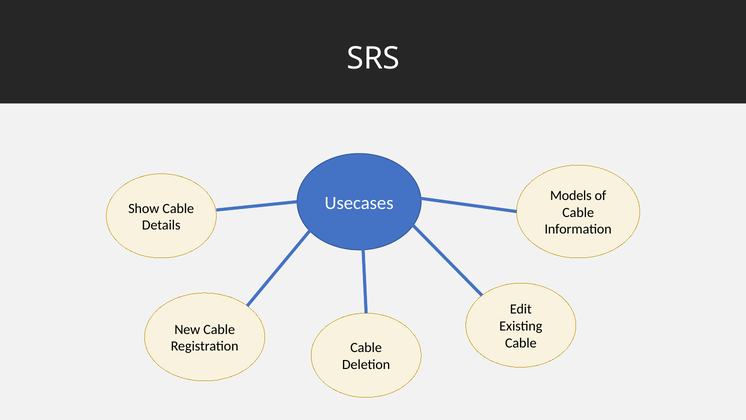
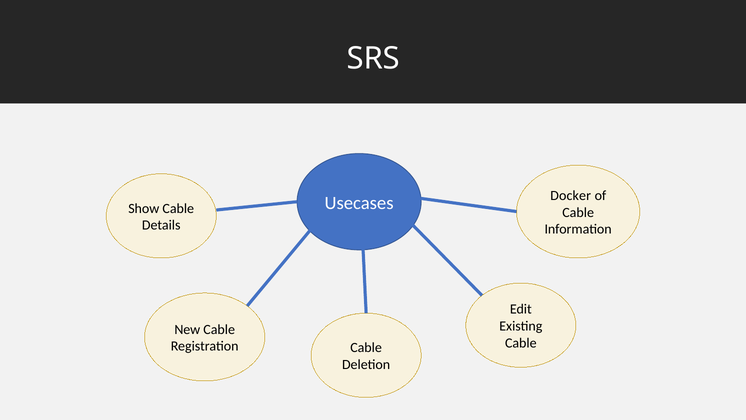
Models: Models -> Docker
